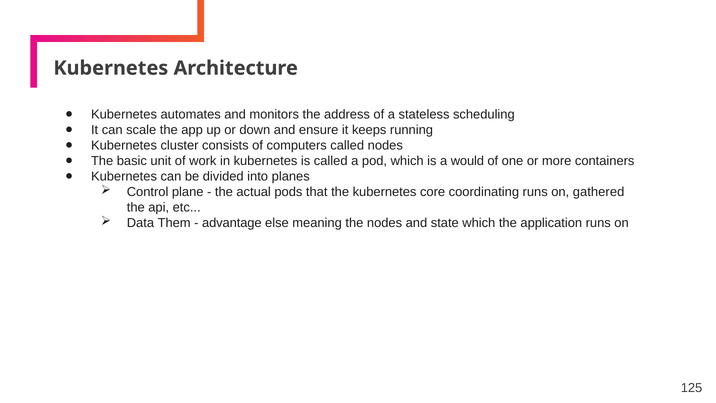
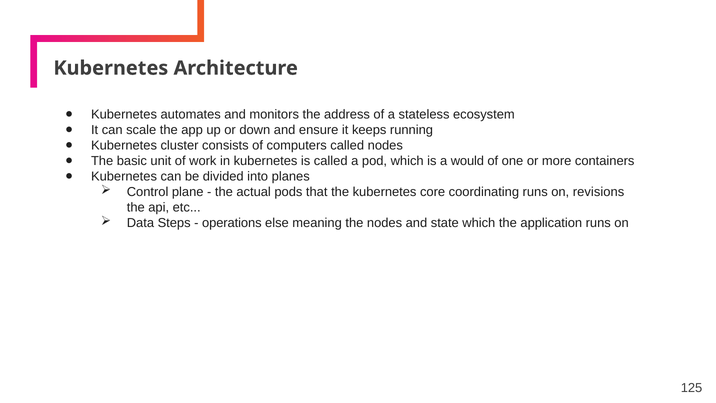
scheduling: scheduling -> ecosystem
gathered: gathered -> revisions
Them: Them -> Steps
advantage: advantage -> operations
